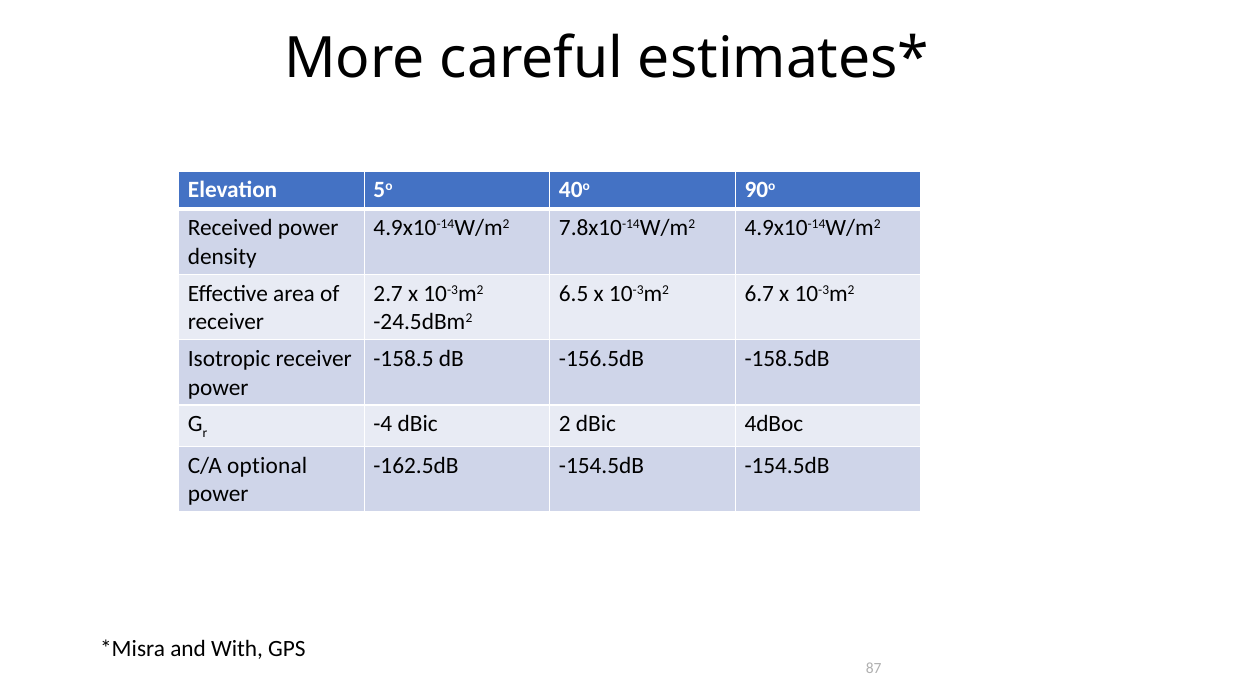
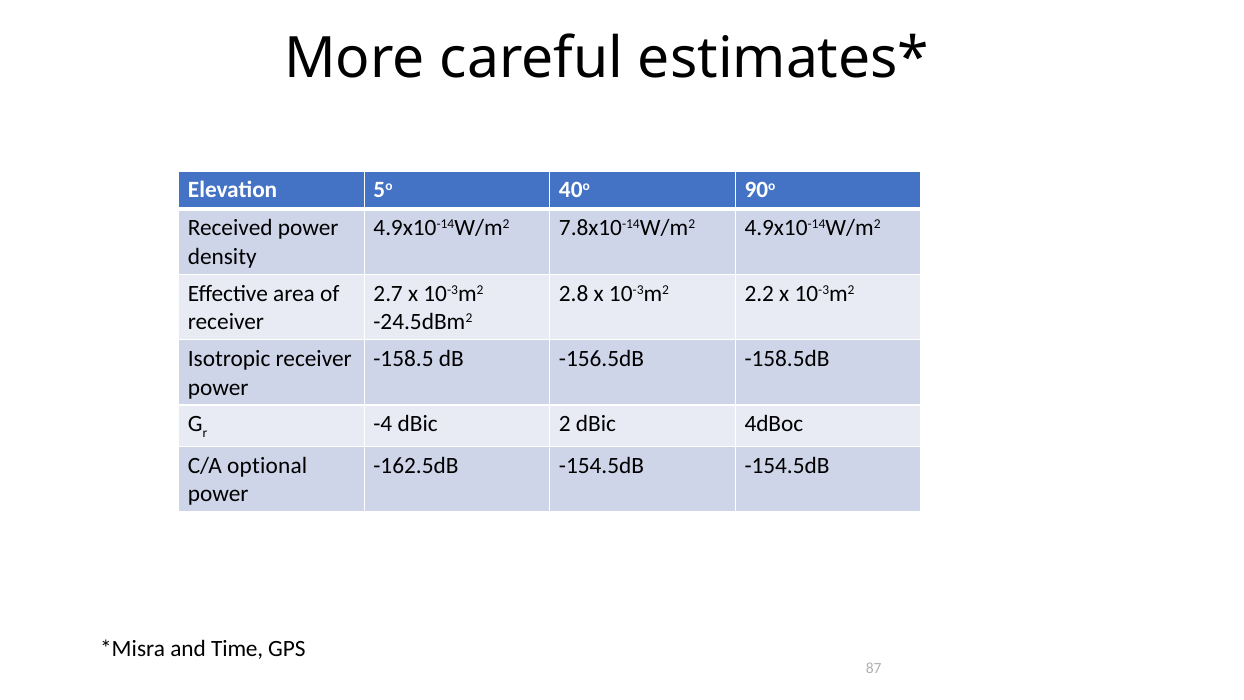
6.5: 6.5 -> 2.8
6.7: 6.7 -> 2.2
With: With -> Time
